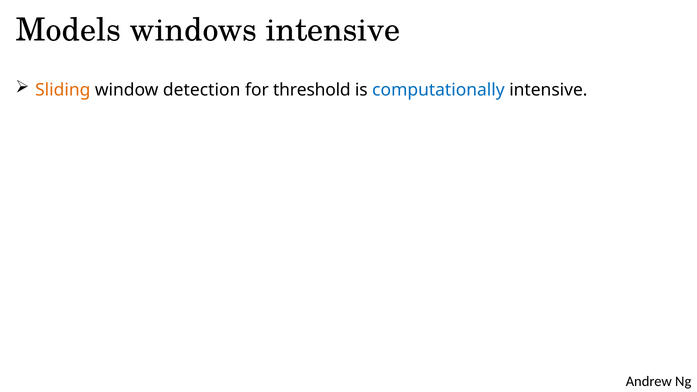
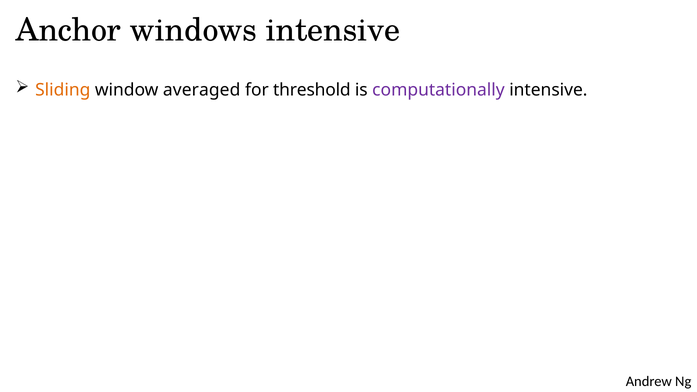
Models: Models -> Anchor
detection: detection -> averaged
computationally colour: blue -> purple
